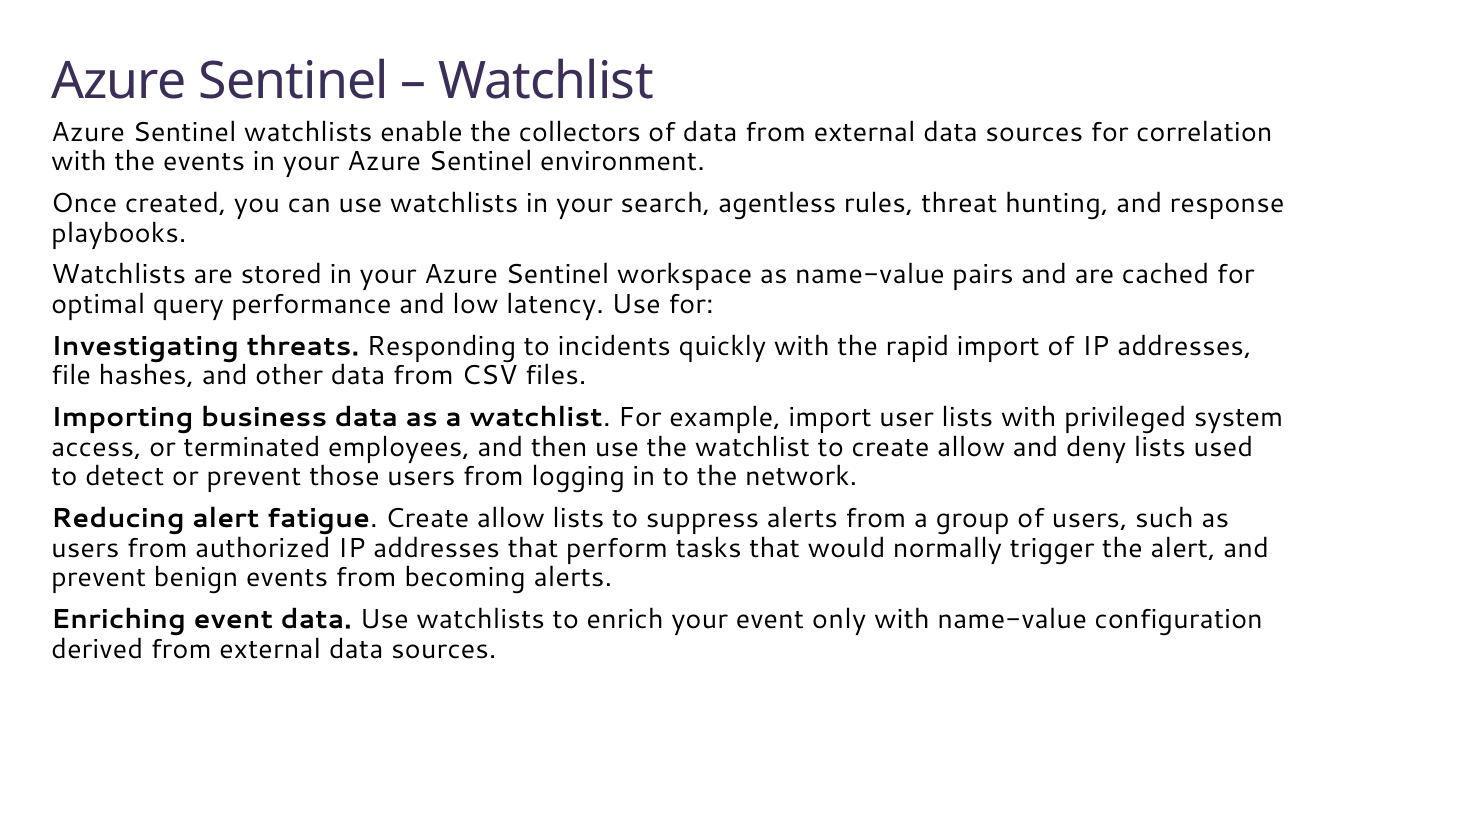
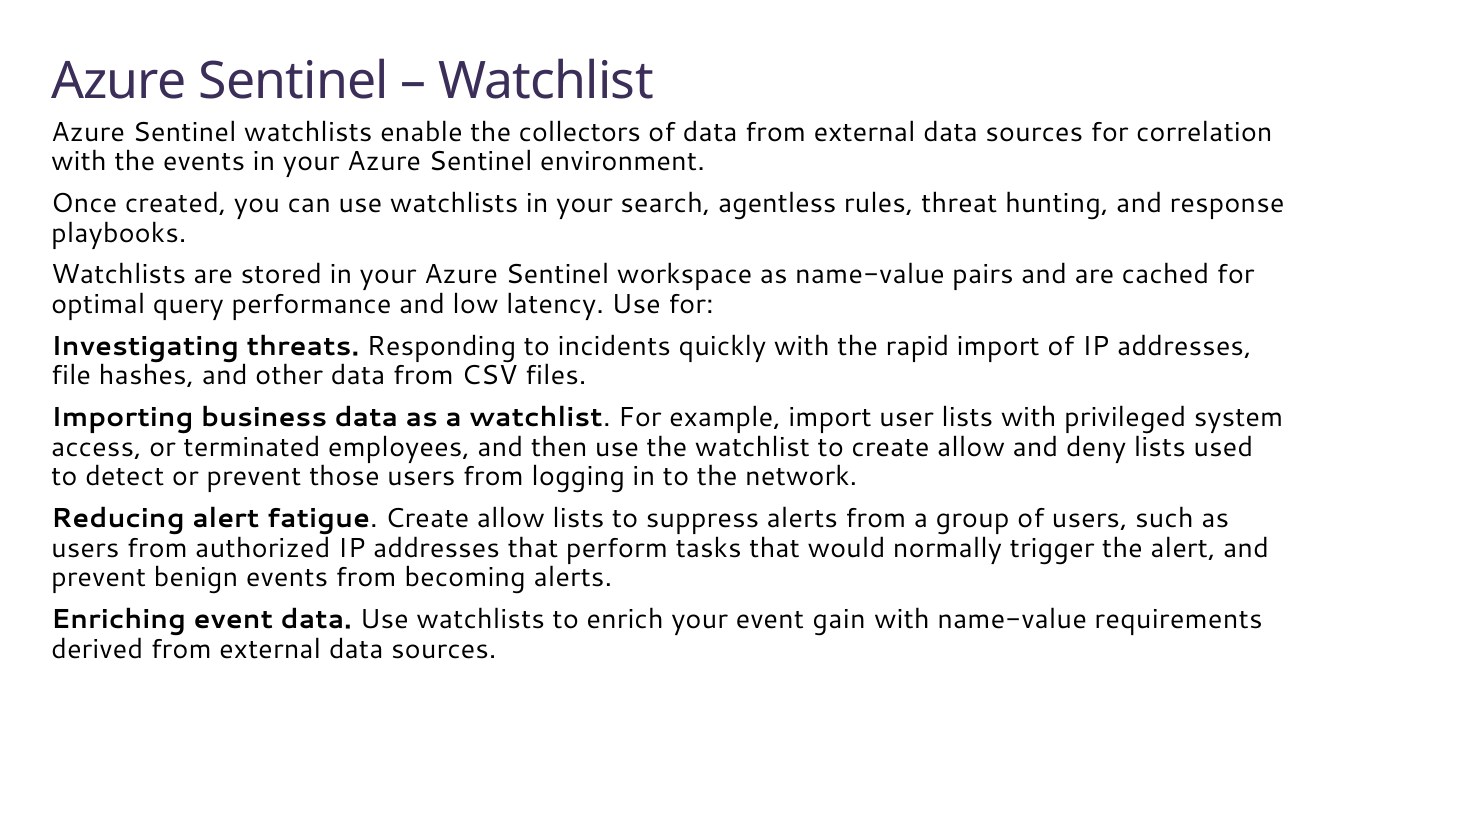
only: only -> gain
configuration: configuration -> requirements
